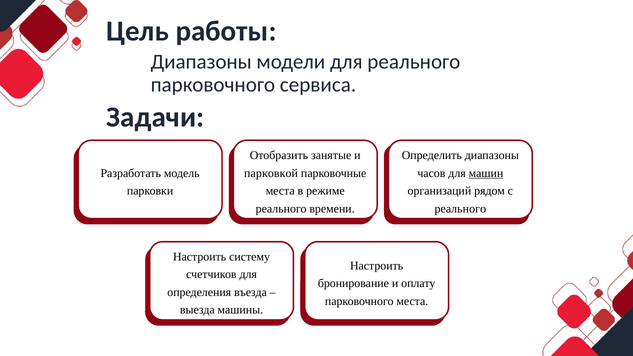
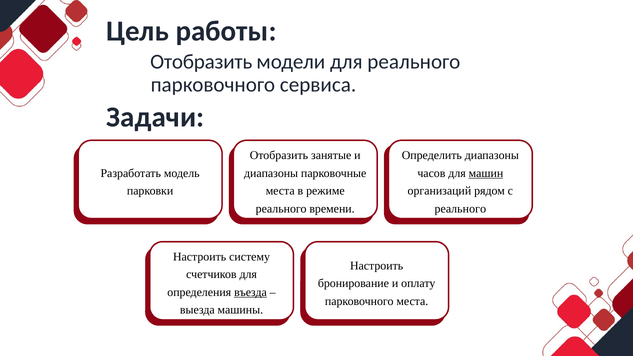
Диапазоны at (201, 62): Диапазоны -> Отобразить
парковкой at (271, 173): парковкой -> диапазоны
въезда underline: none -> present
